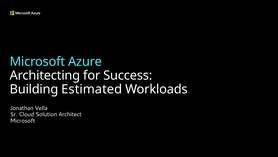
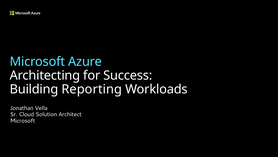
Estimated: Estimated -> Reporting
